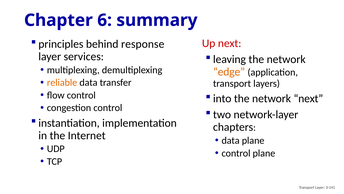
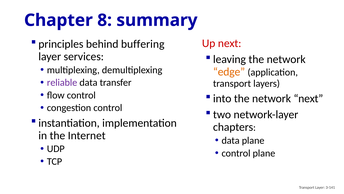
6: 6 -> 8
response: response -> buffering
reliable colour: orange -> purple
